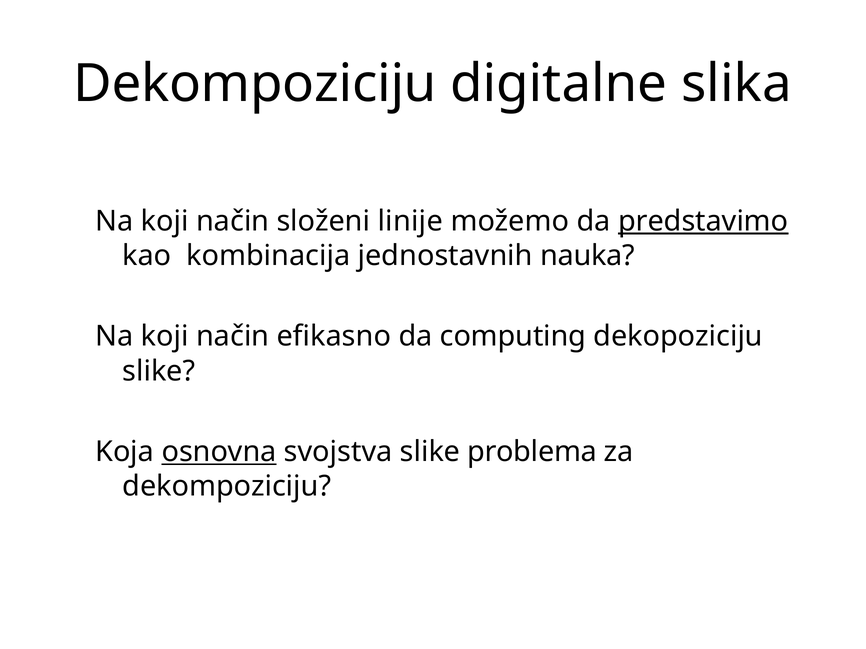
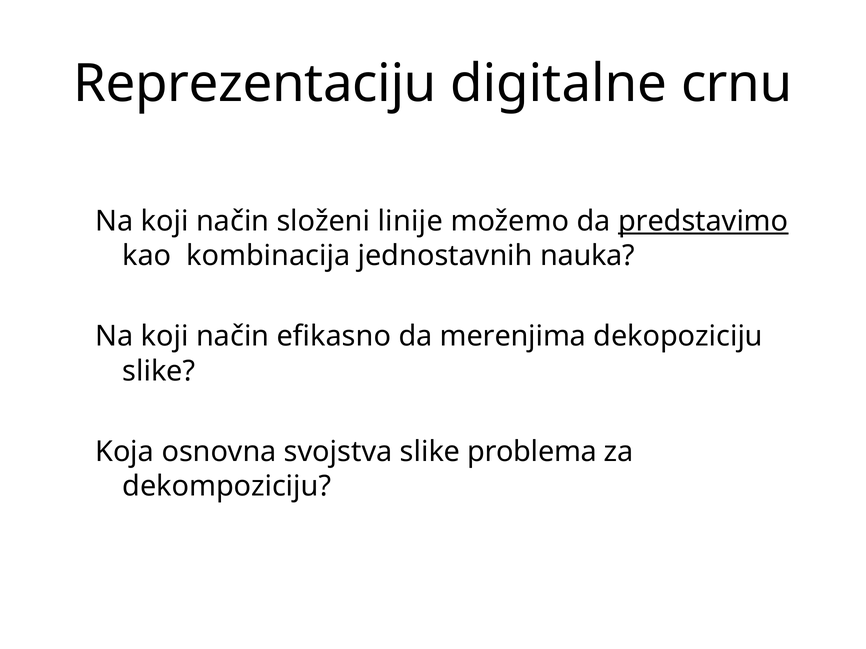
Dekompoziciju at (255, 84): Dekompoziciju -> Reprezentaciju
slika: slika -> crnu
computing: computing -> merenjima
osnovna underline: present -> none
